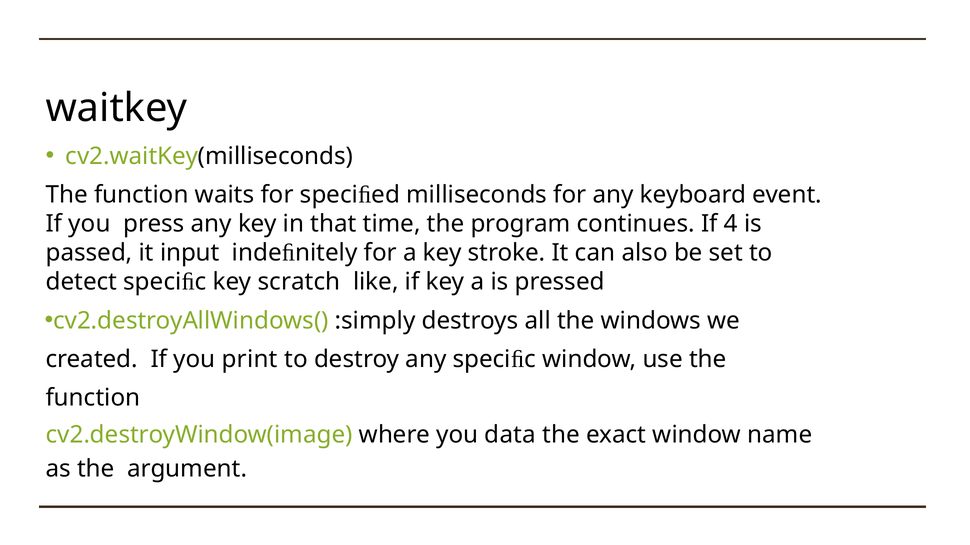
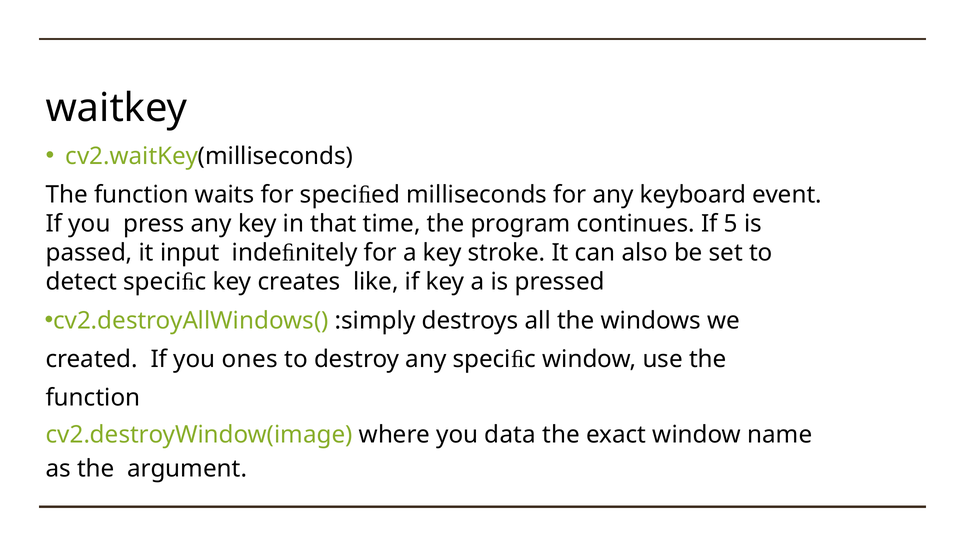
4: 4 -> 5
scratch: scratch -> creates
print: print -> ones
